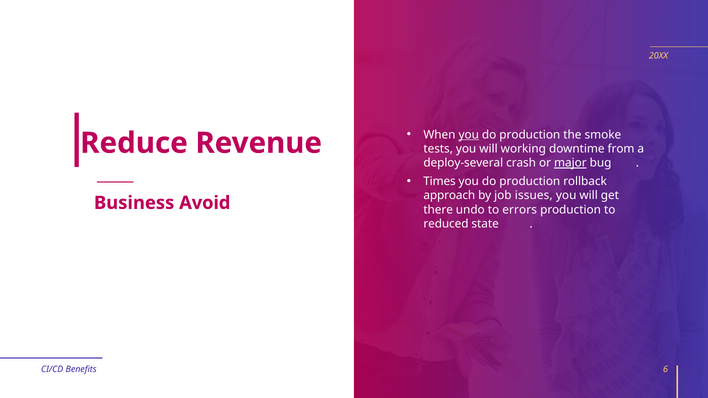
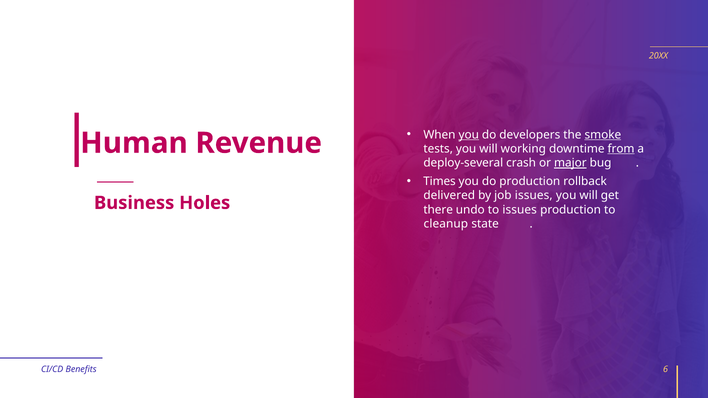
production at (530, 135): production -> developers
smoke underline: none -> present
Reduce: Reduce -> Human
from underline: none -> present
approach: approach -> delivered
Avoid: Avoid -> Holes
to errors: errors -> issues
reduced: reduced -> cleanup
